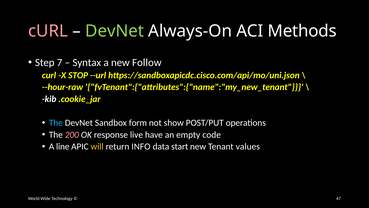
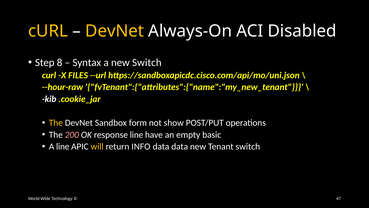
cURL at (48, 31) colour: pink -> yellow
DevNet at (115, 31) colour: light green -> yellow
Methods: Methods -> Disabled
7: 7 -> 8
new Follow: Follow -> Switch
STOP: STOP -> FILES
The at (56, 123) colour: light blue -> yellow
response live: live -> line
code: code -> basic
data start: start -> data
Tenant values: values -> switch
